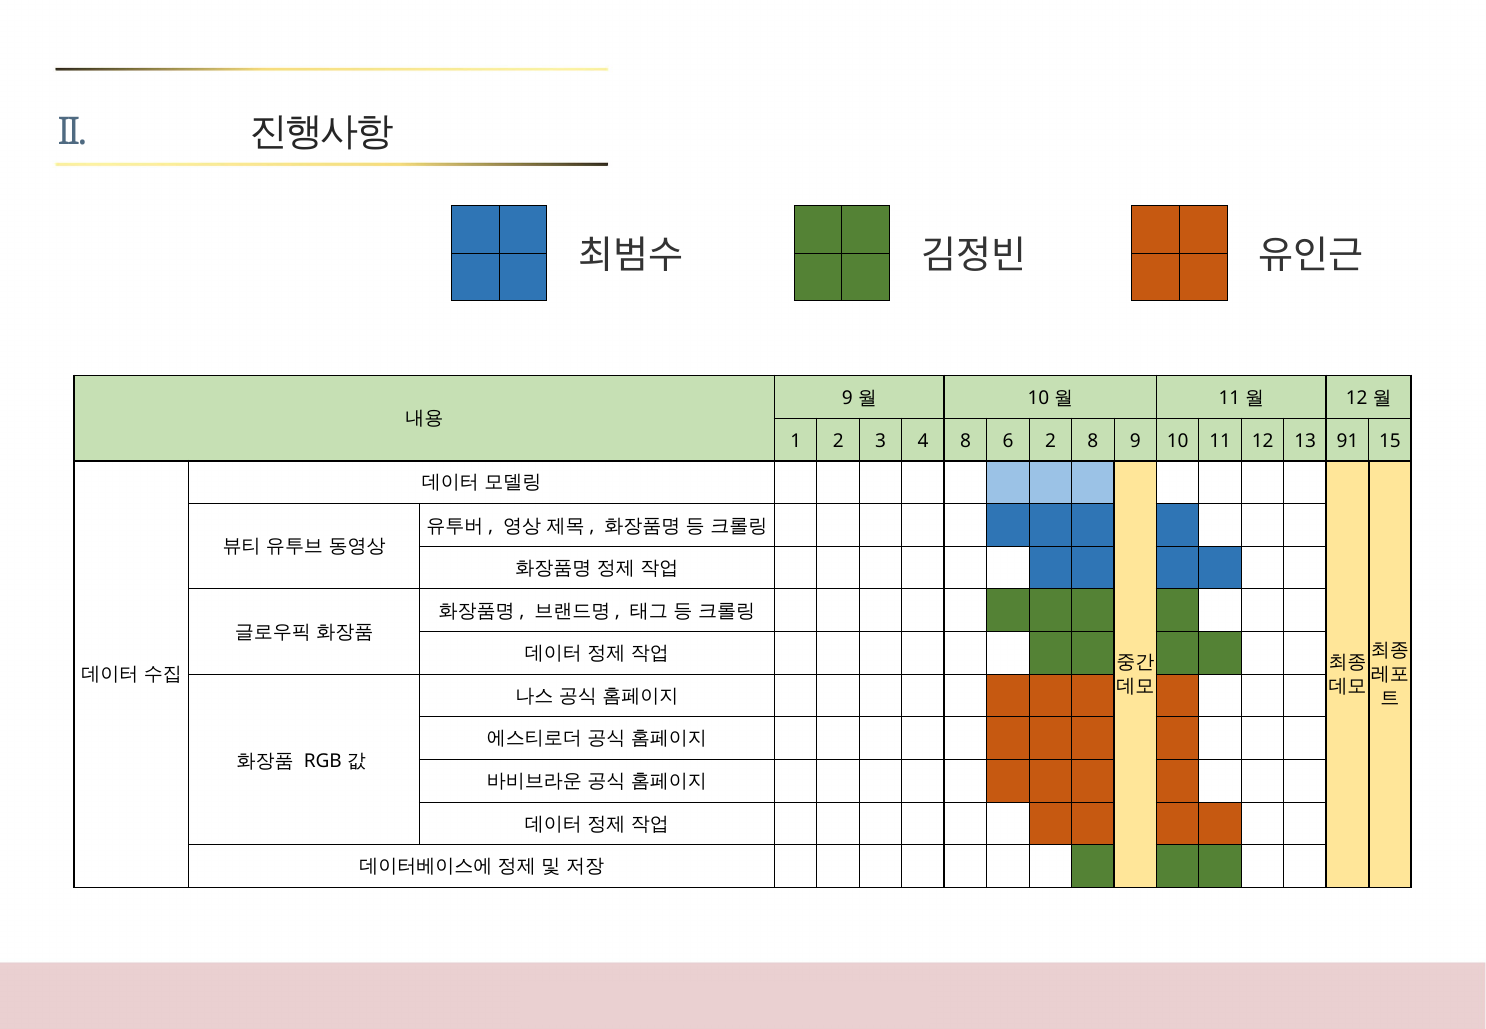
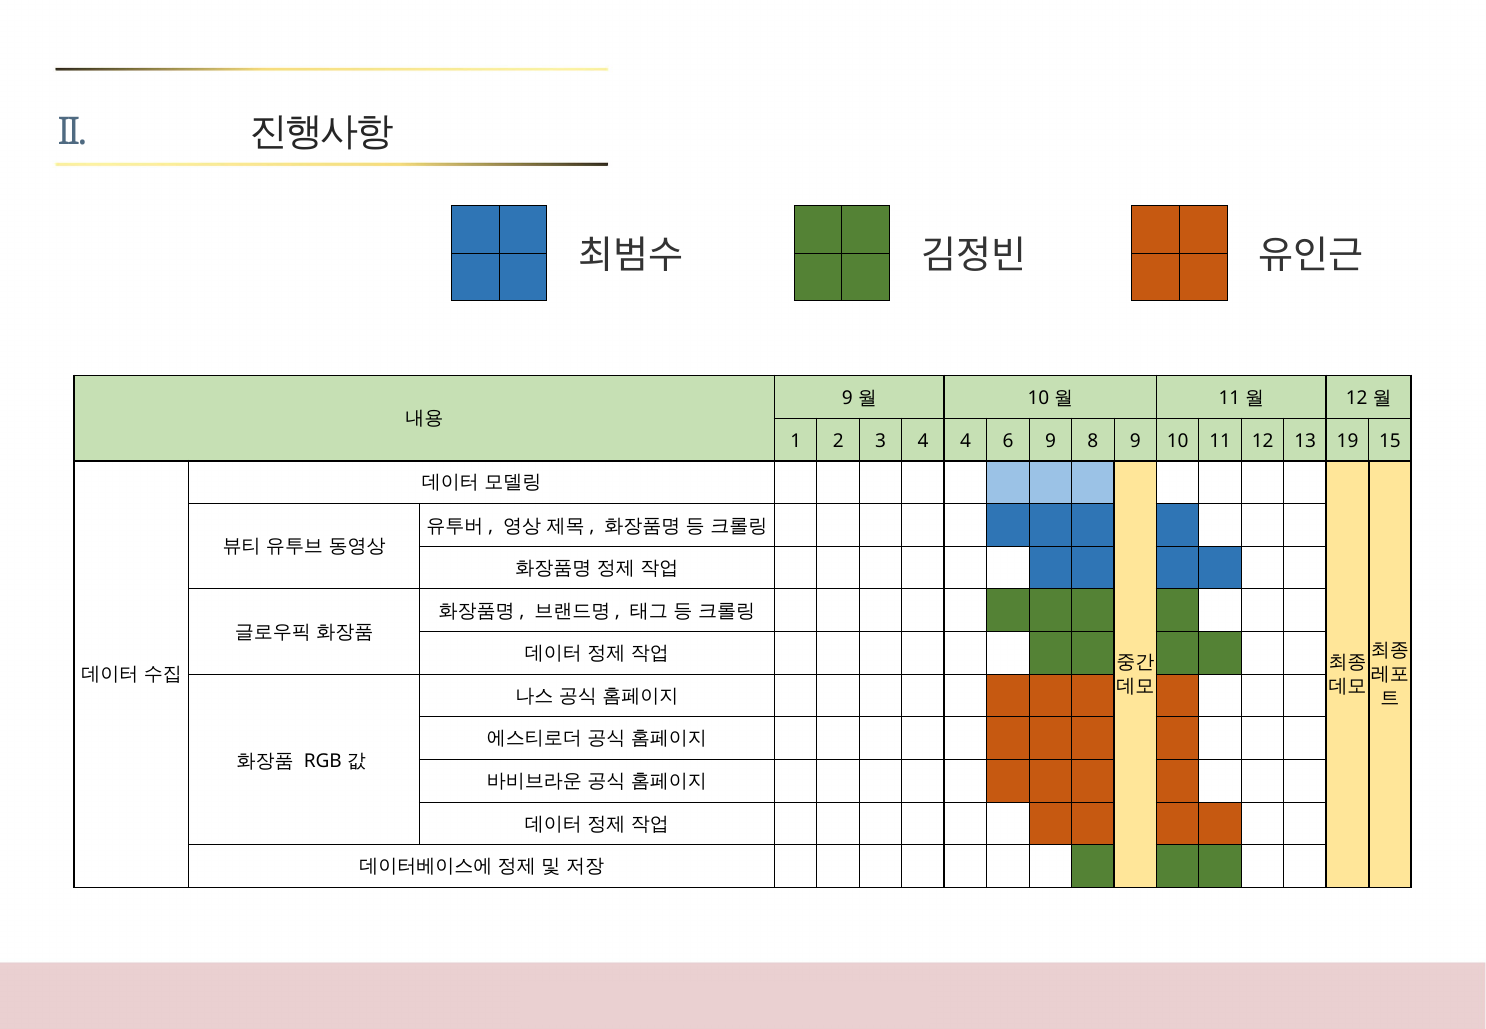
4 8: 8 -> 4
6 2: 2 -> 9
91: 91 -> 19
